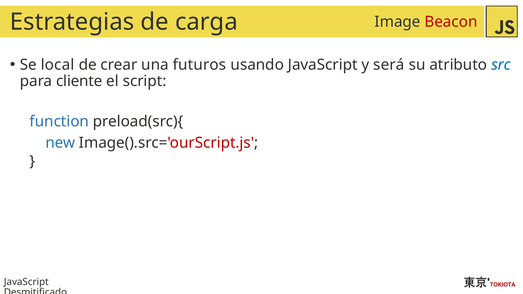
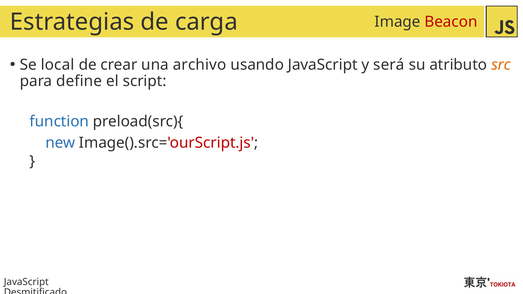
futuros: futuros -> archivo
src colour: blue -> orange
cliente: cliente -> define
